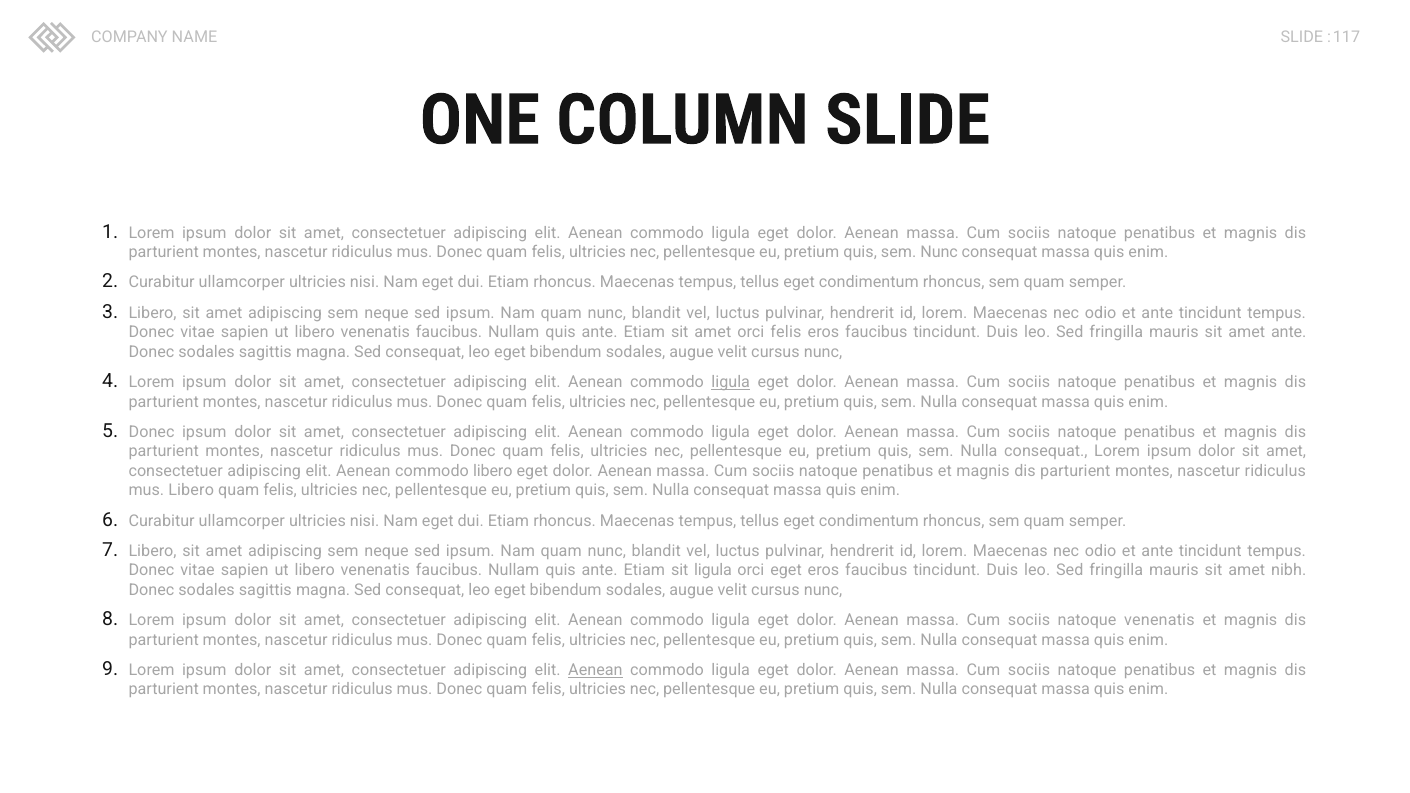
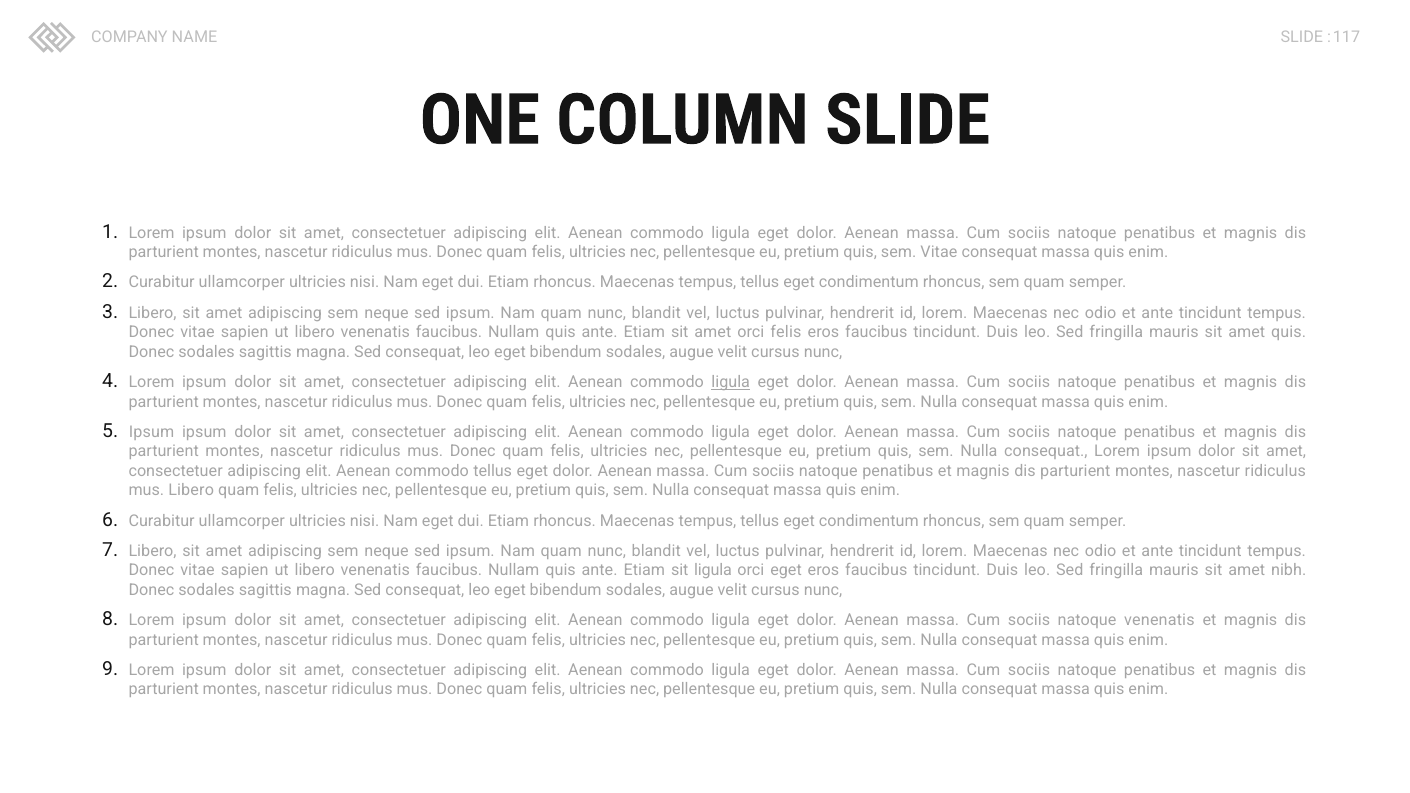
sem Nunc: Nunc -> Vitae
amet ante: ante -> quis
Donec at (152, 432): Donec -> Ipsum
commodo libero: libero -> tellus
Aenean at (595, 670) underline: present -> none
